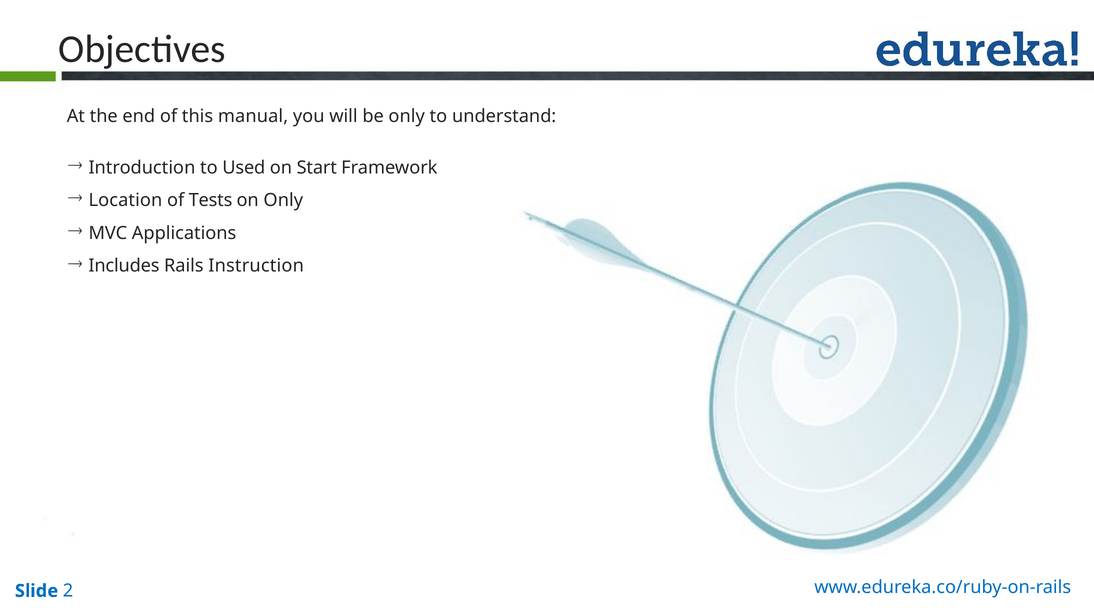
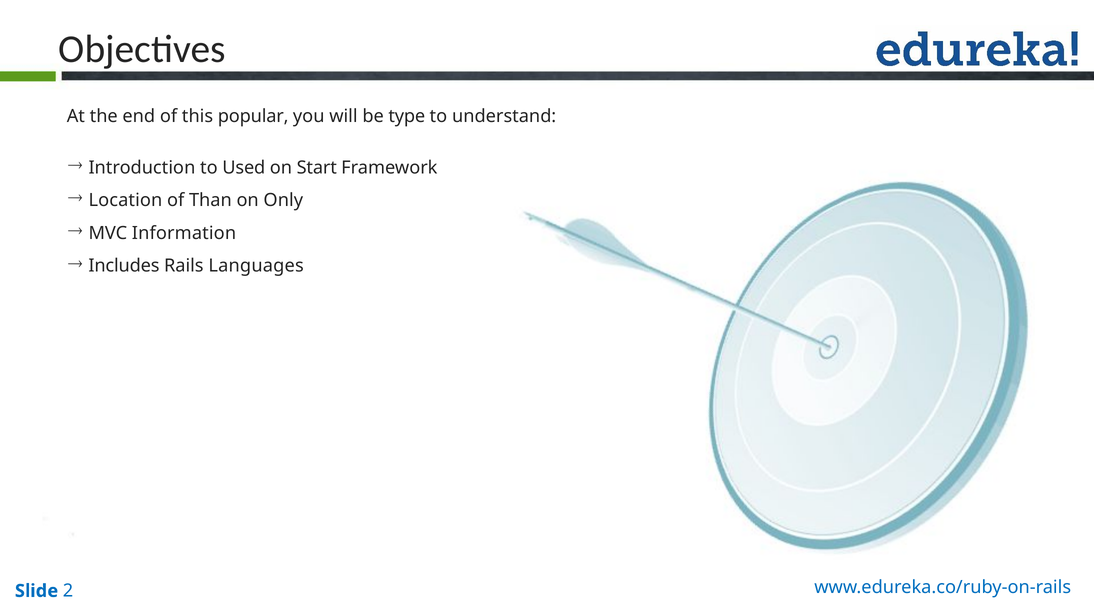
manual: manual -> popular
be only: only -> type
Tests: Tests -> Than
Applications: Applications -> Information
Instruction: Instruction -> Languages
